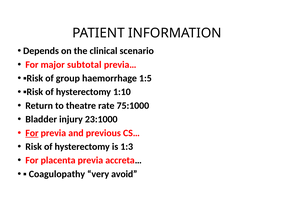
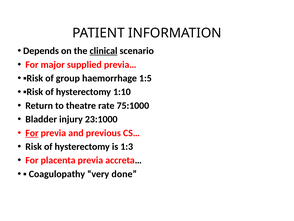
clinical underline: none -> present
subtotal: subtotal -> supplied
avoid: avoid -> done
